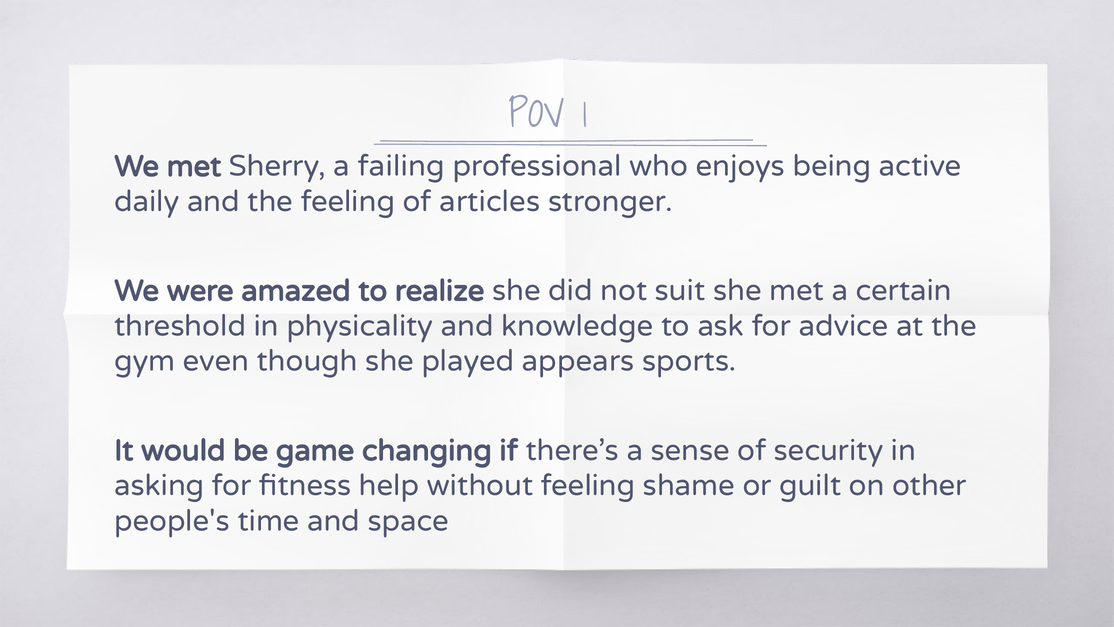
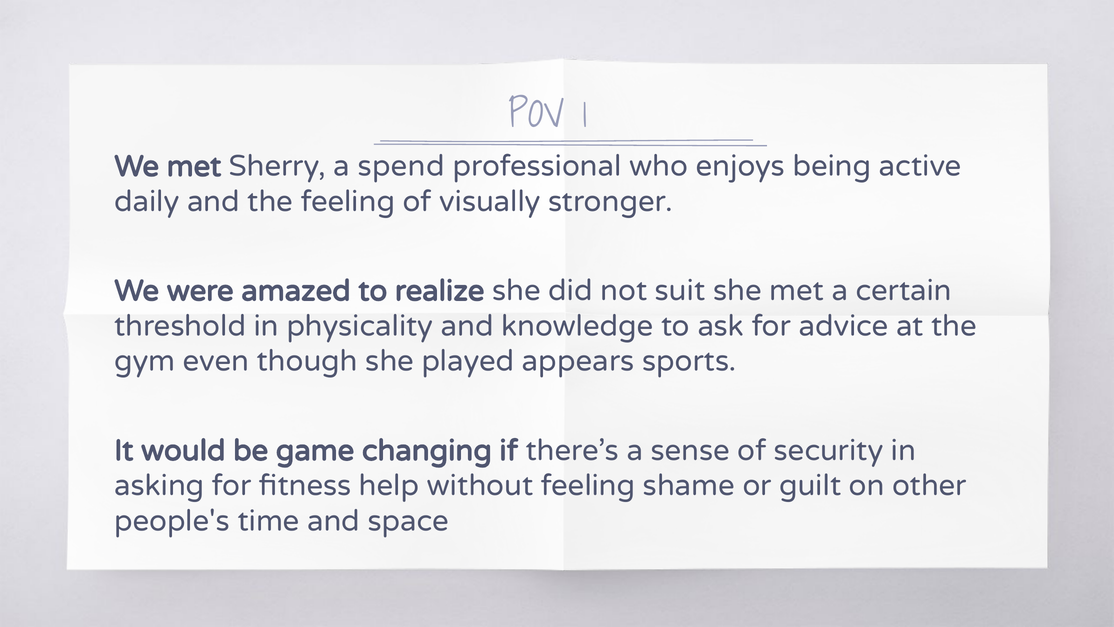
failing: failing -> spend
articles: articles -> visually
